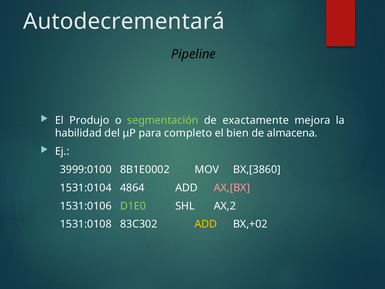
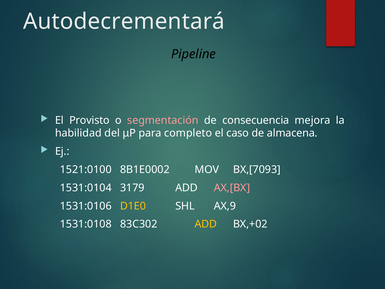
Produjo: Produjo -> Provisto
segmentación colour: light green -> pink
exactamente: exactamente -> consecuencia
bien: bien -> caso
3999:0100: 3999:0100 -> 1521:0100
BX,[3860: BX,[3860 -> BX,[7093
4864: 4864 -> 3179
D1E0 colour: light green -> yellow
AX,2: AX,2 -> AX,9
